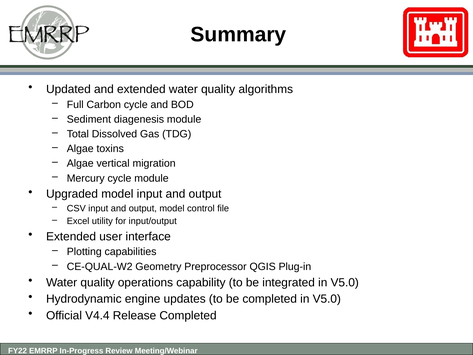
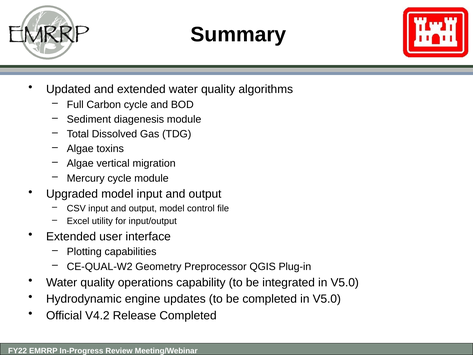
V4.4: V4.4 -> V4.2
